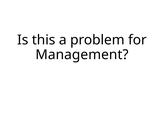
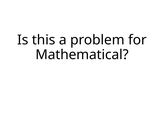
Management: Management -> Mathematical
